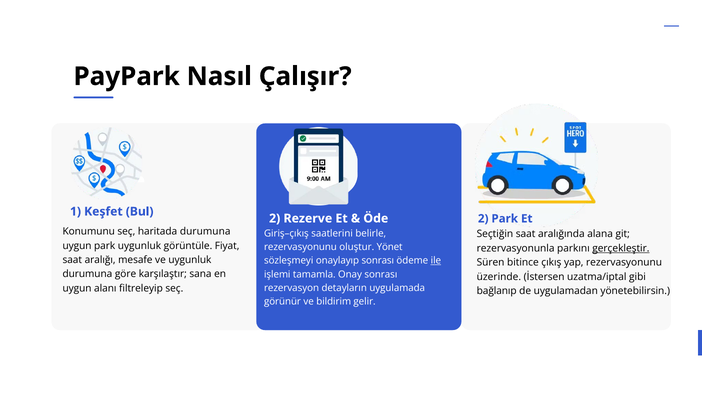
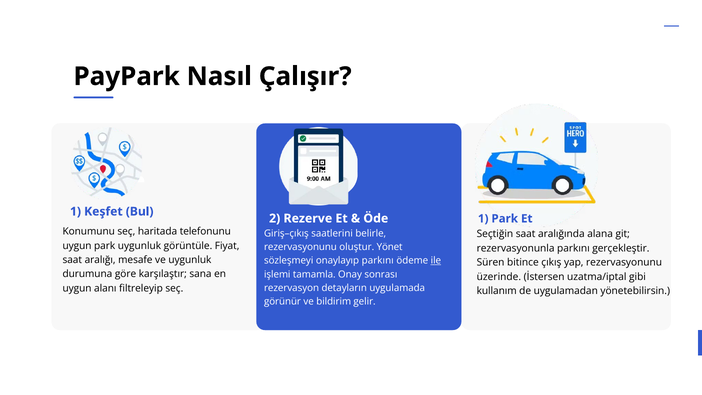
Öde 2: 2 -> 1
haritada durumuna: durumuna -> telefonunu
gerçekleştir underline: present -> none
onaylayıp sonrası: sonrası -> parkını
bağlanıp: bağlanıp -> kullanım
